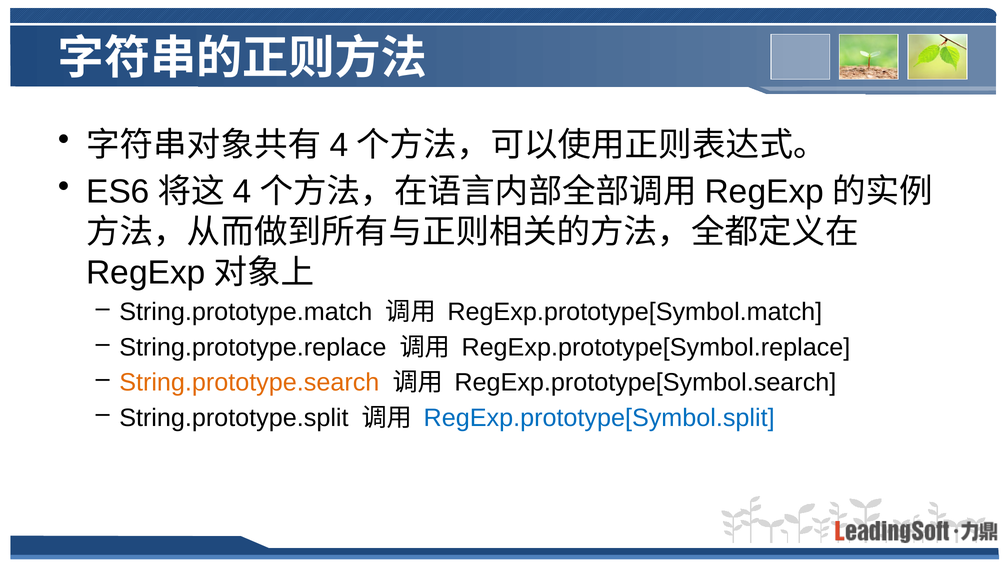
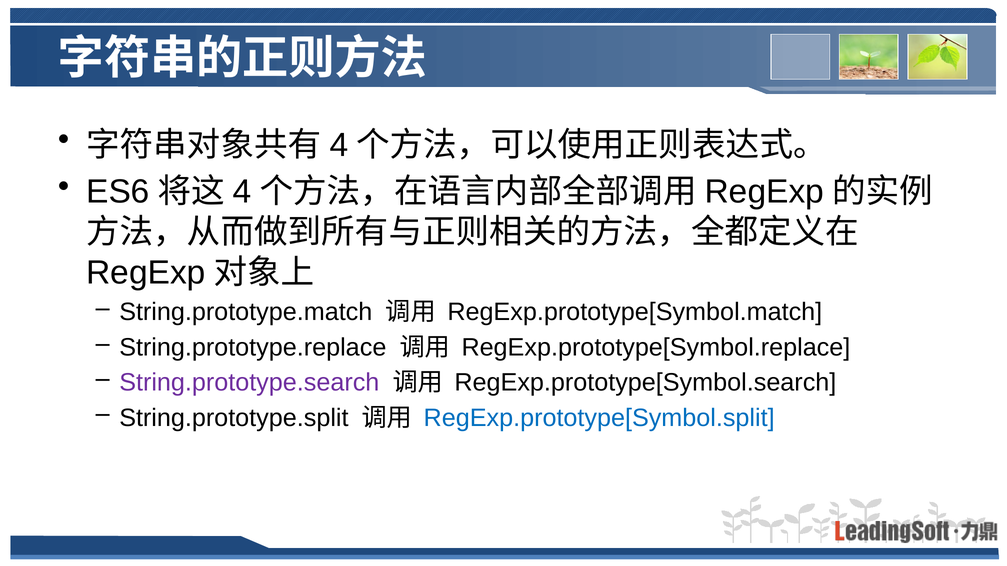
String.prototype.search colour: orange -> purple
